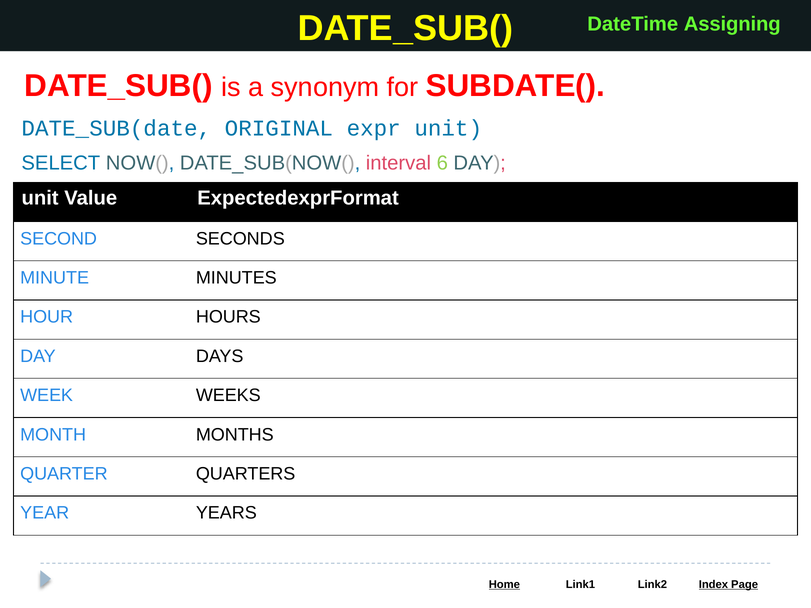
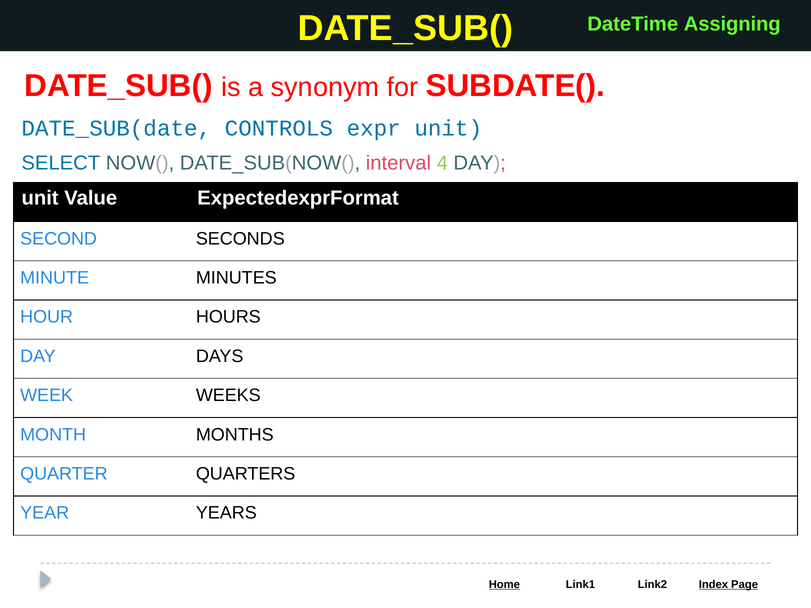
ORIGINAL: ORIGINAL -> CONTROLS
6: 6 -> 4
